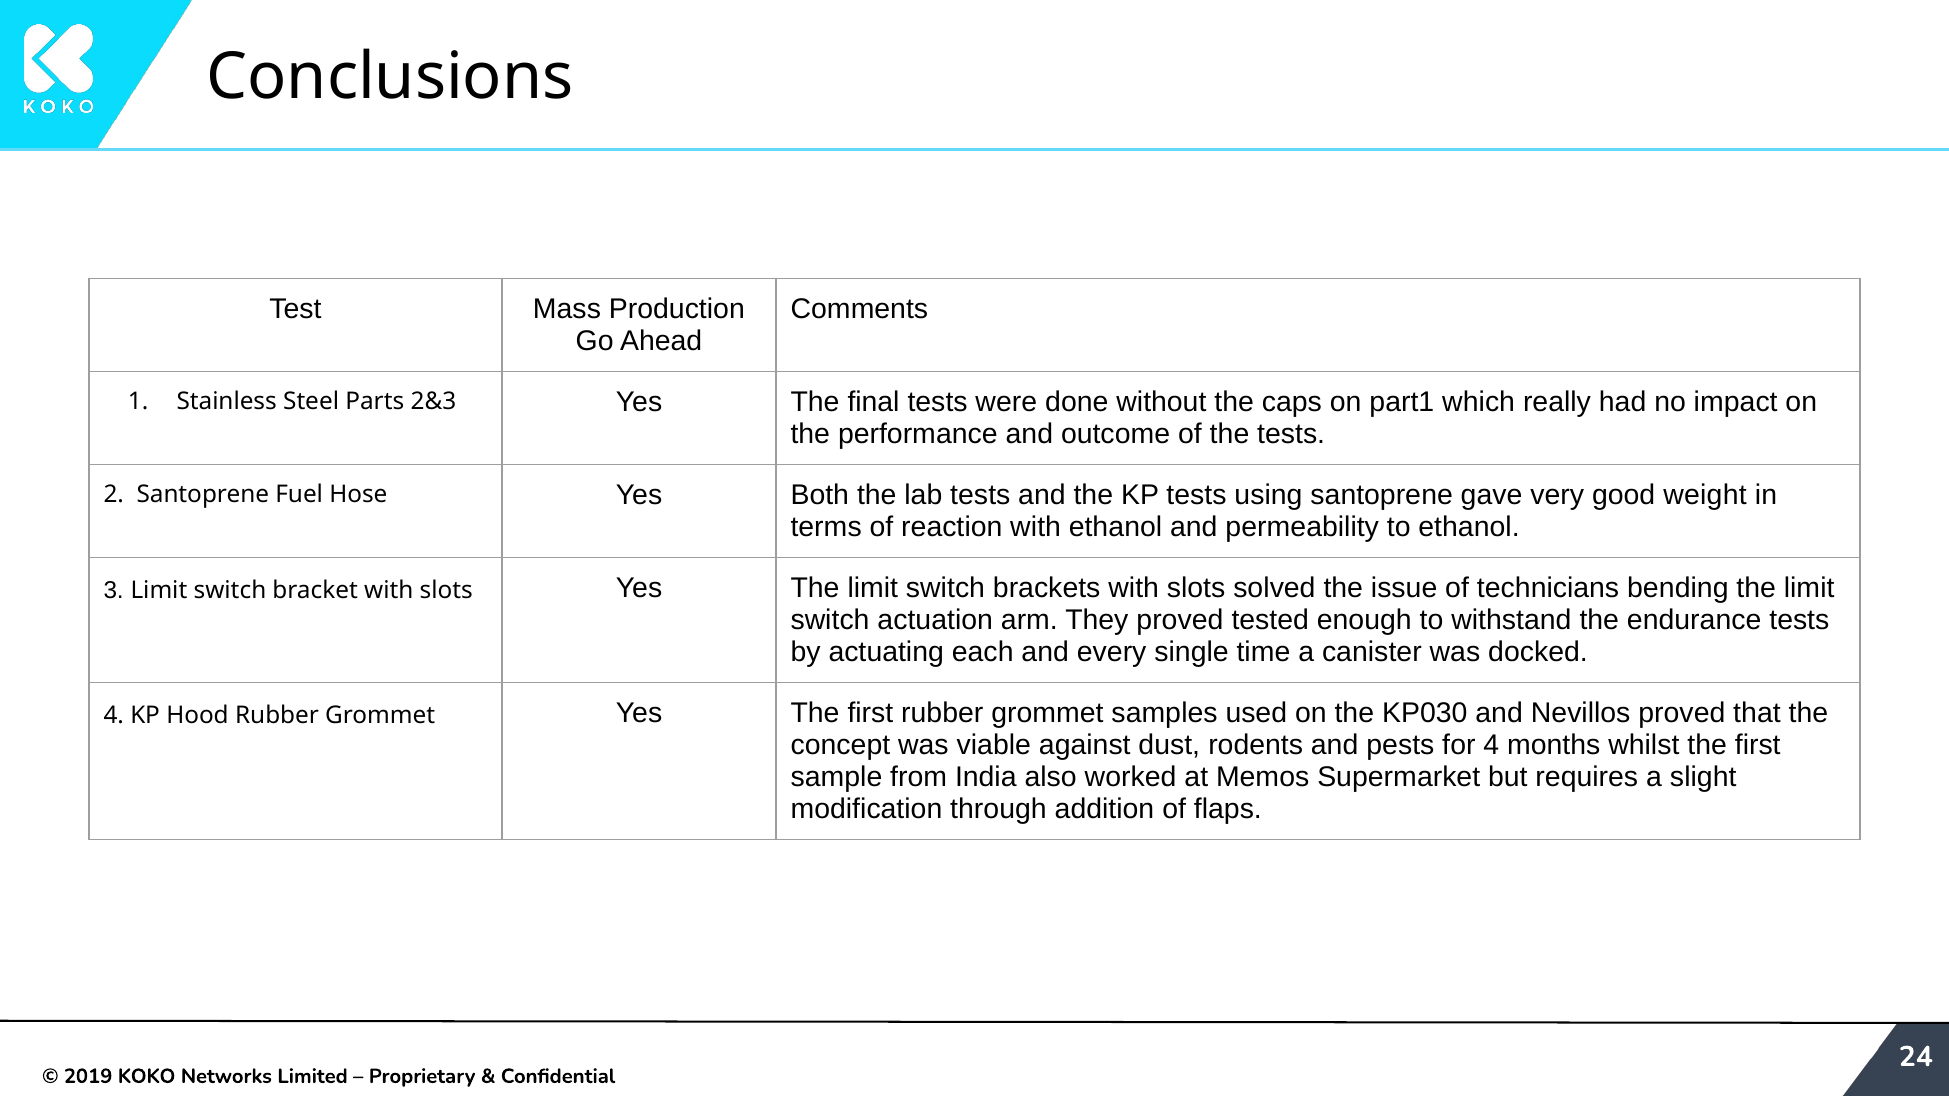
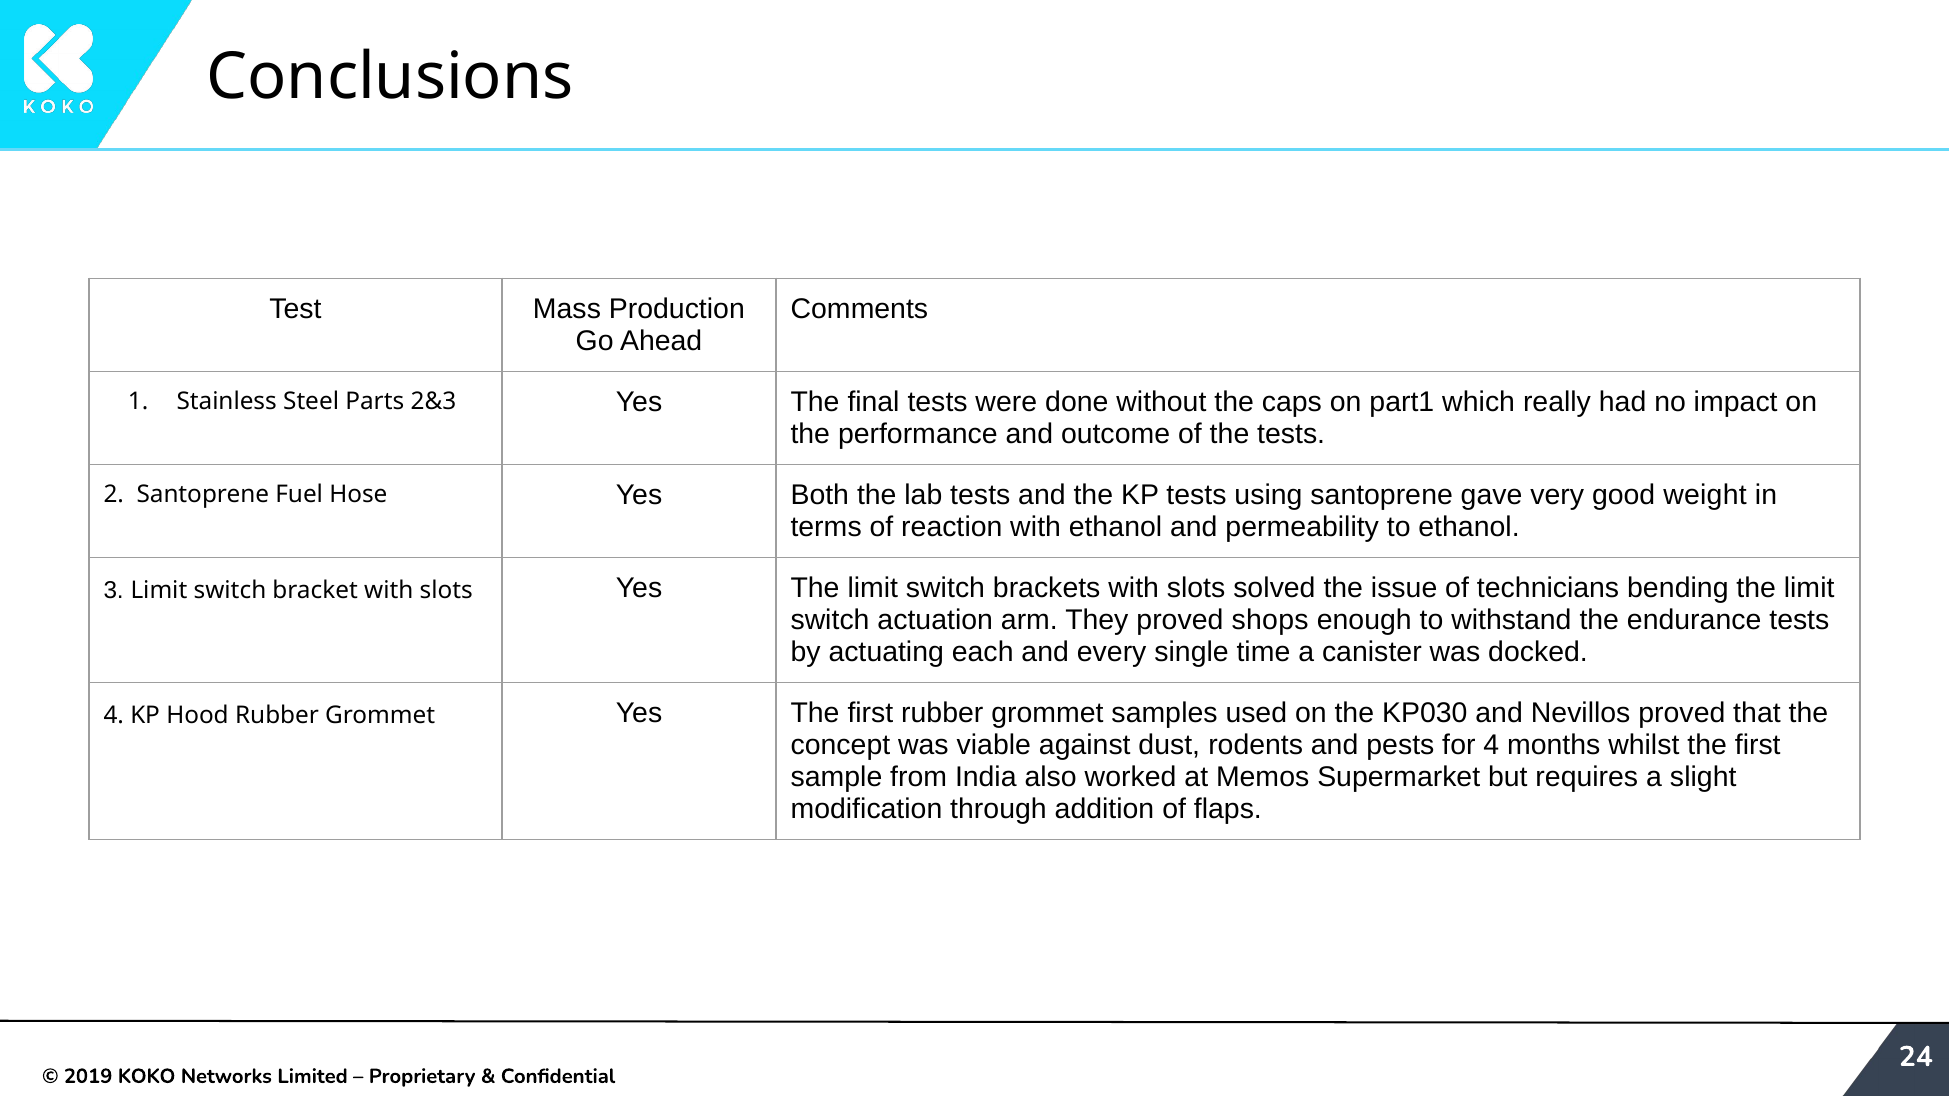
tested: tested -> shops
